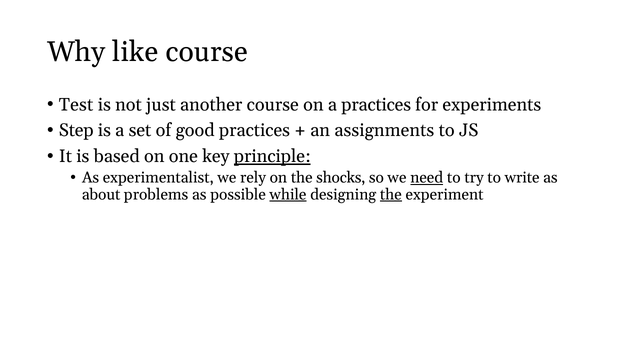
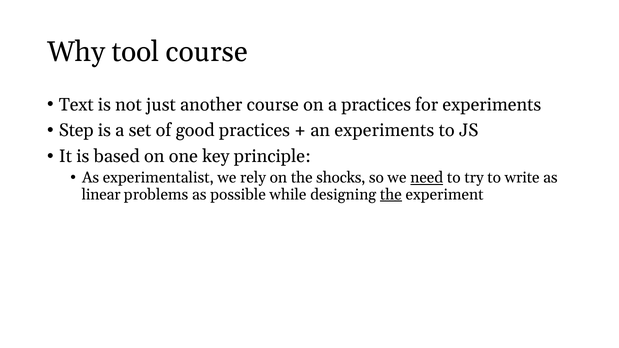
like: like -> tool
Test: Test -> Text
an assignments: assignments -> experiments
principle underline: present -> none
about: about -> linear
while underline: present -> none
